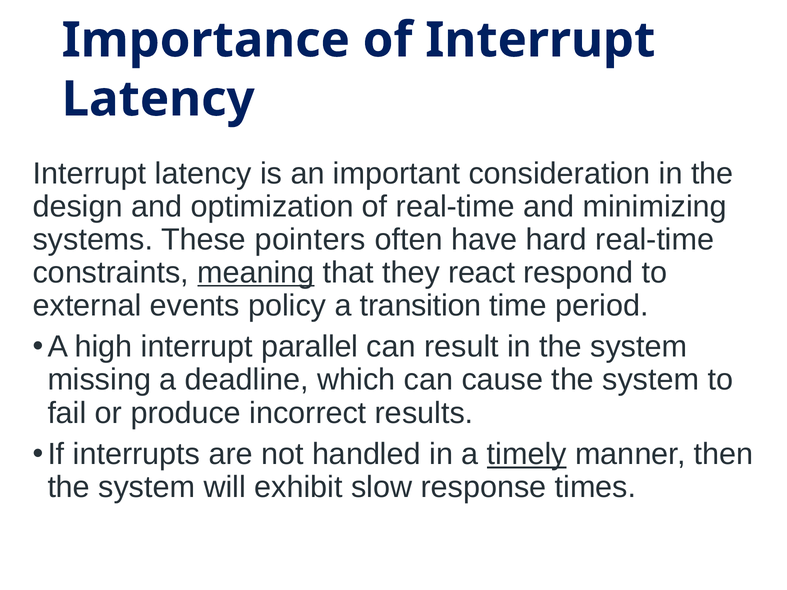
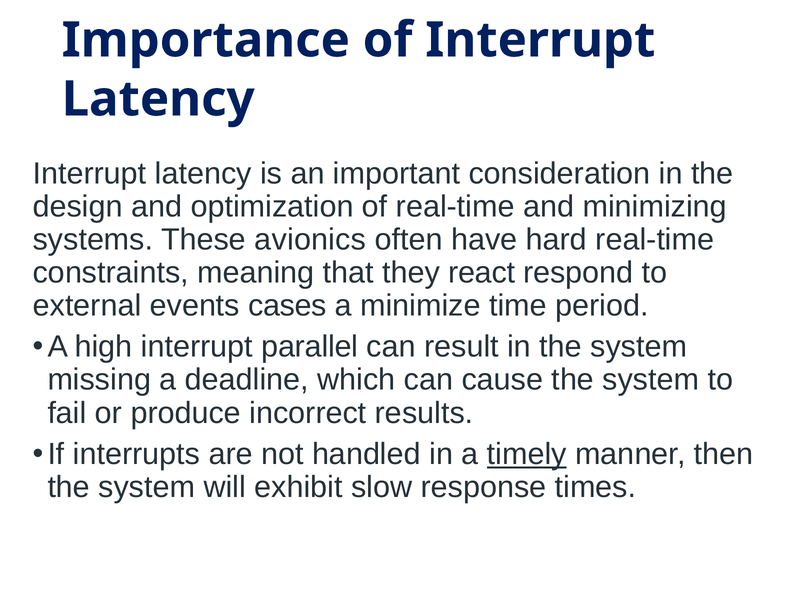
pointers: pointers -> avionics
meaning underline: present -> none
policy: policy -> cases
transition: transition -> minimize
